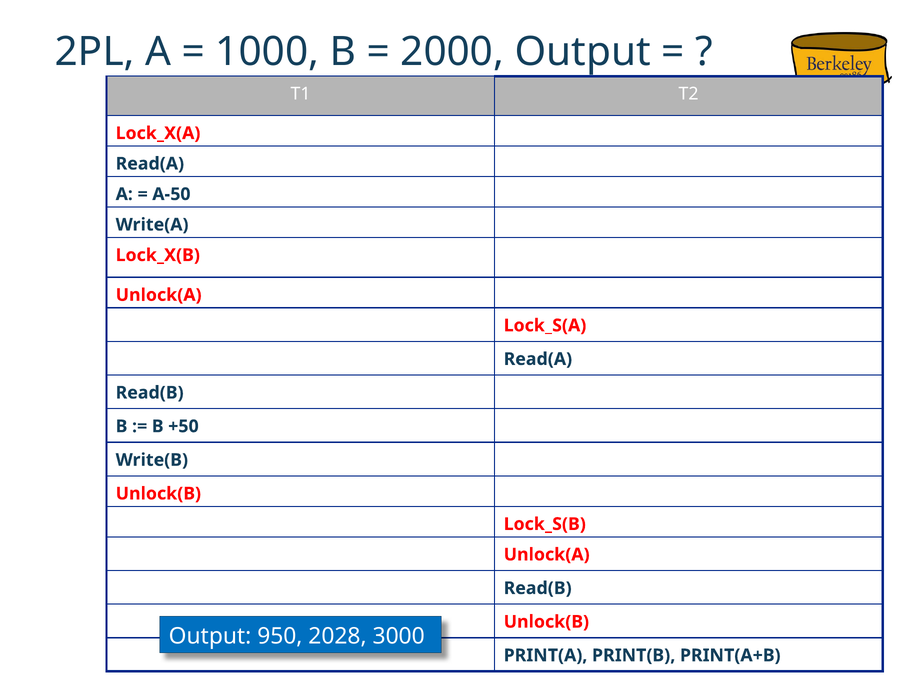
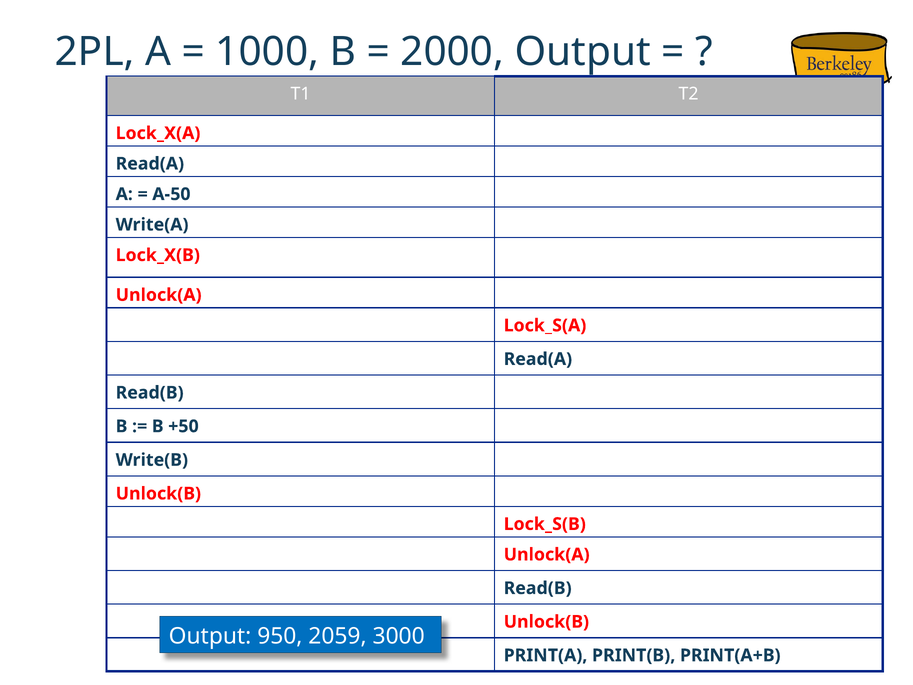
2028: 2028 -> 2059
